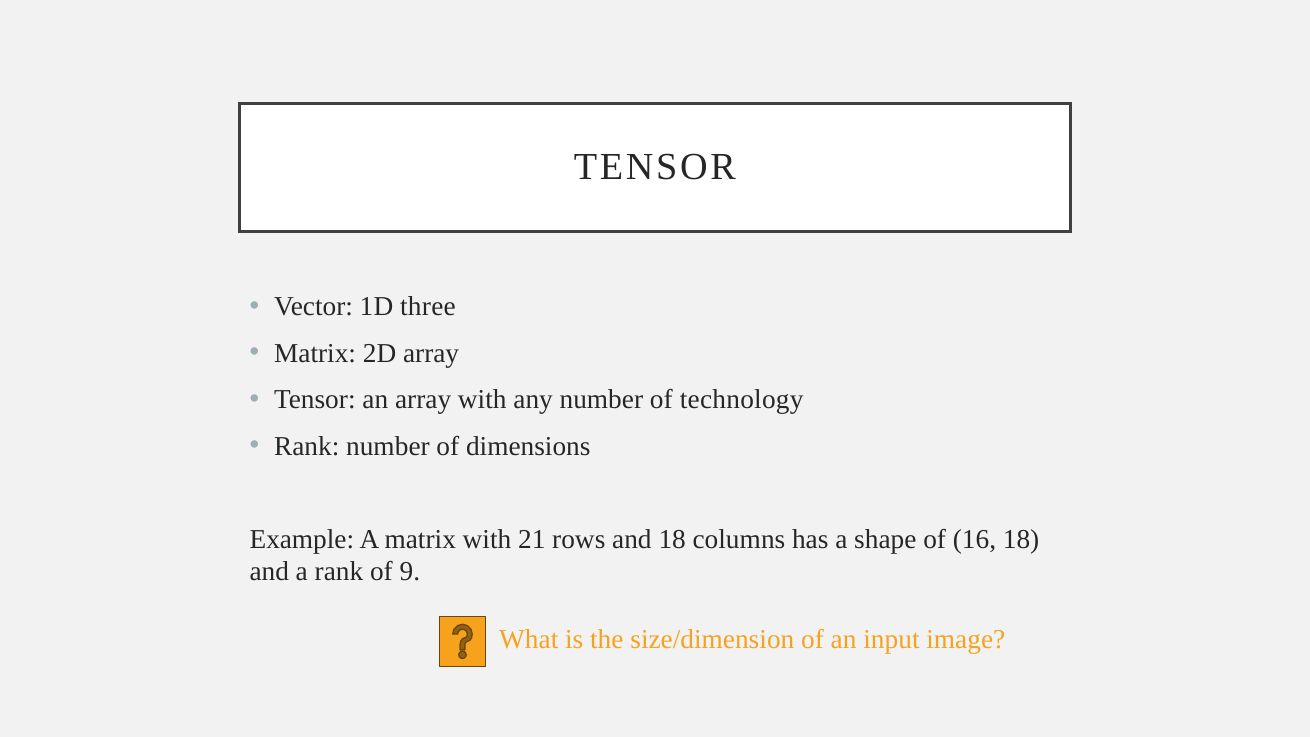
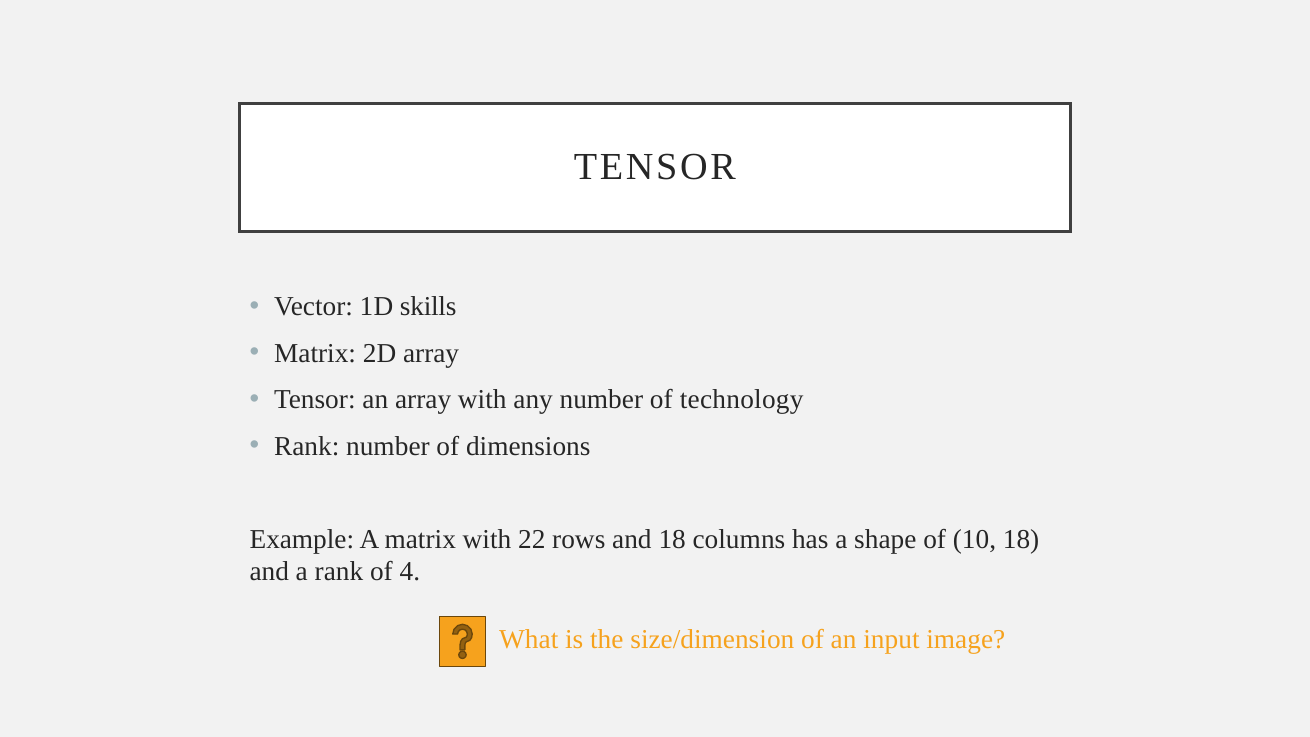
three: three -> skills
21: 21 -> 22
16: 16 -> 10
9: 9 -> 4
